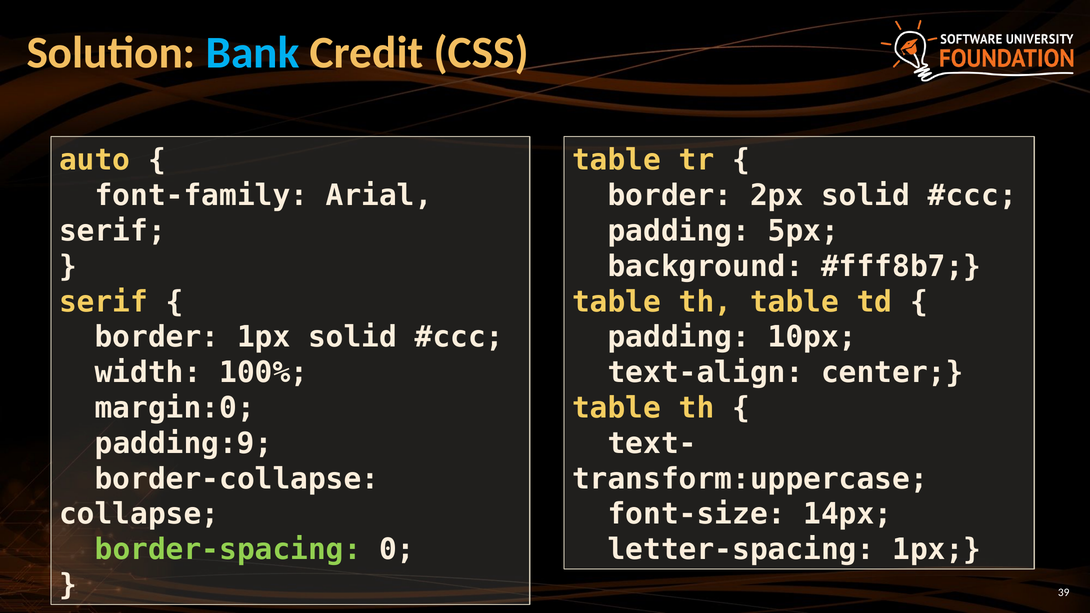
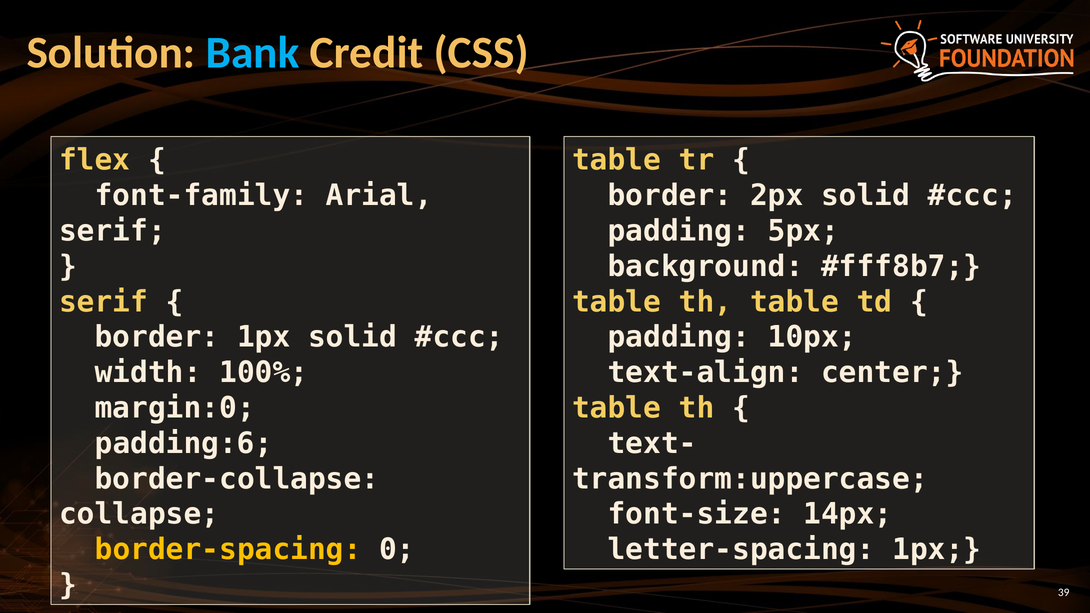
auto: auto -> flex
padding:9: padding:9 -> padding:6
border-spacing colour: light green -> yellow
